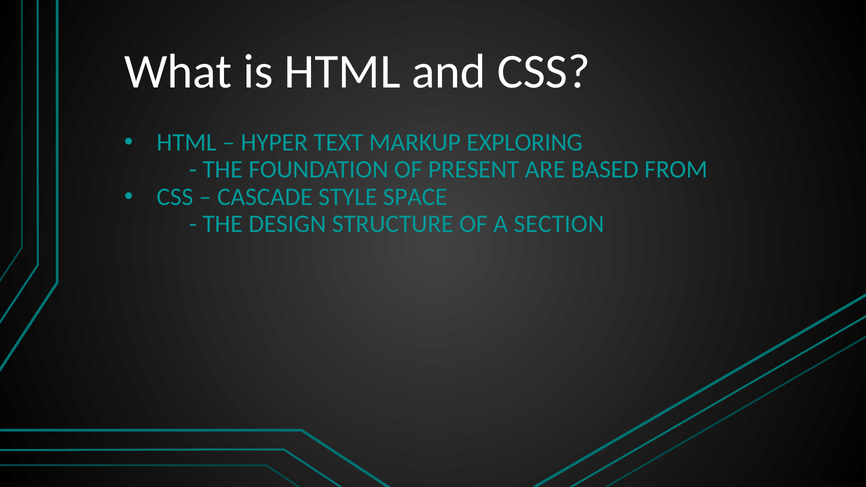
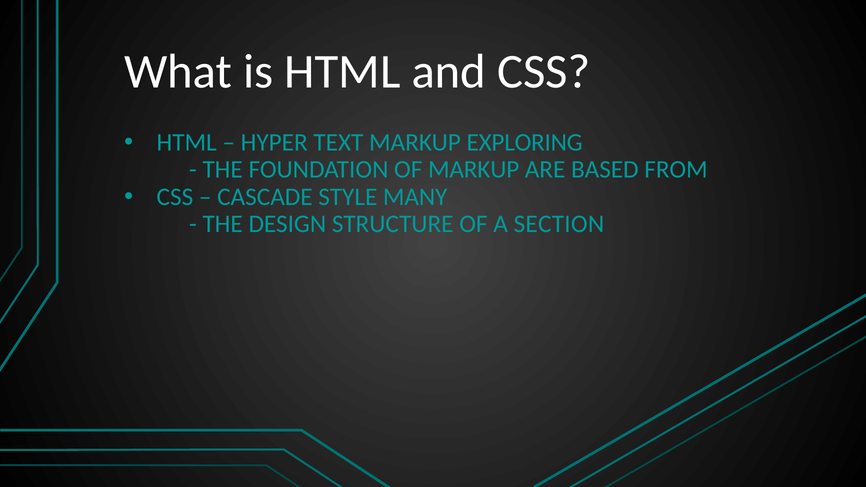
OF PRESENT: PRESENT -> MARKUP
SPACE: SPACE -> MANY
